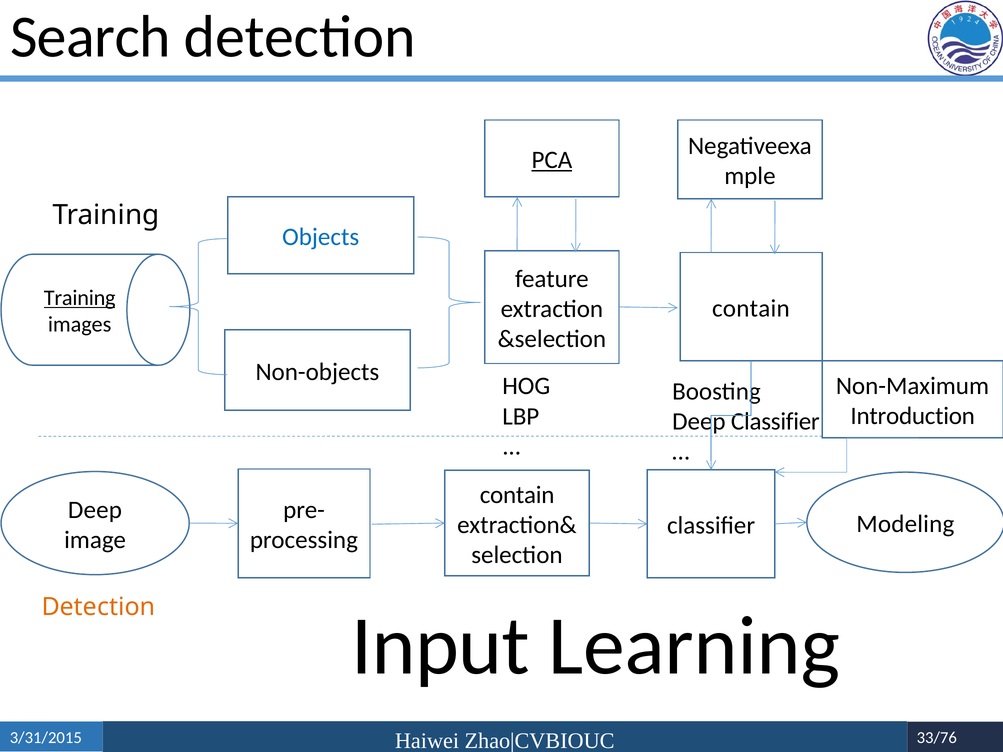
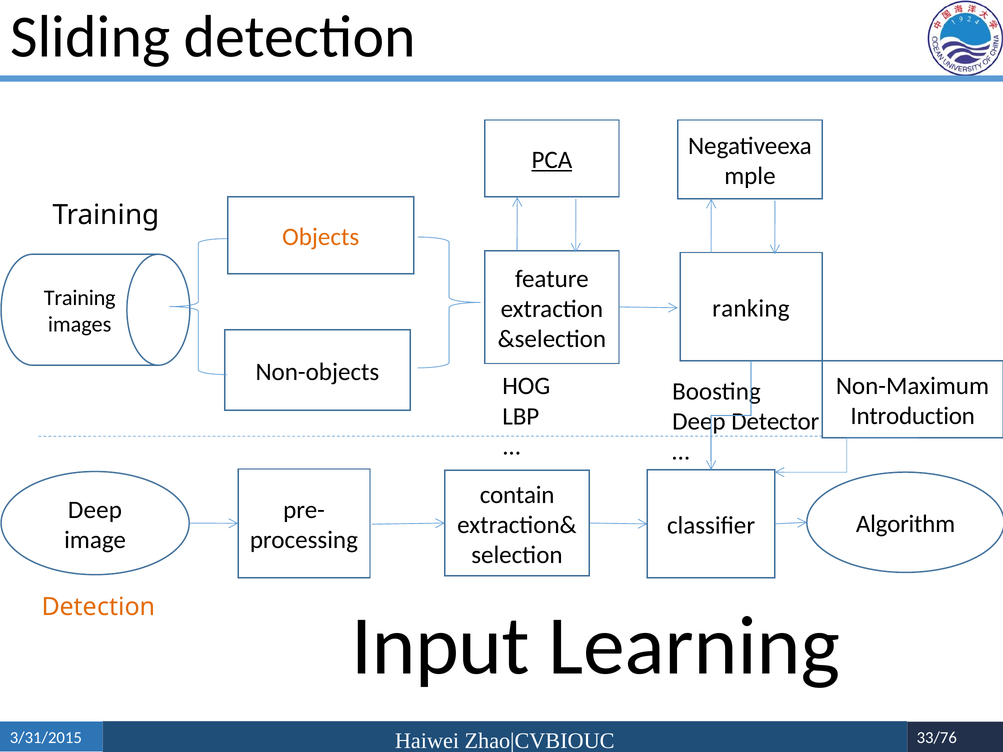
Search: Search -> Sliding
Objects colour: blue -> orange
Training at (80, 298) underline: present -> none
contain at (751, 308): contain -> ranking
Deep Classifier: Classifier -> Detector
Modeling: Modeling -> Algorithm
